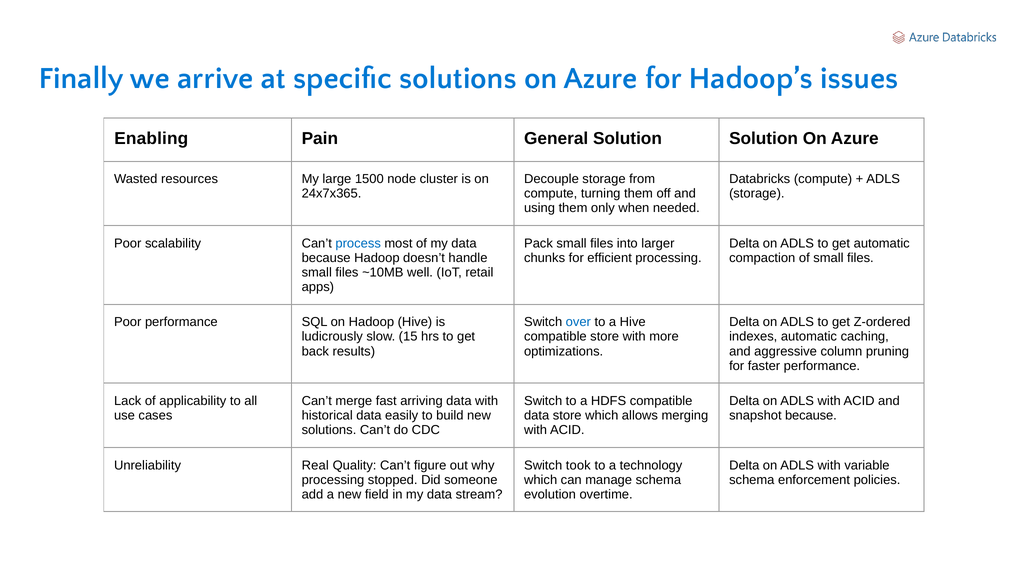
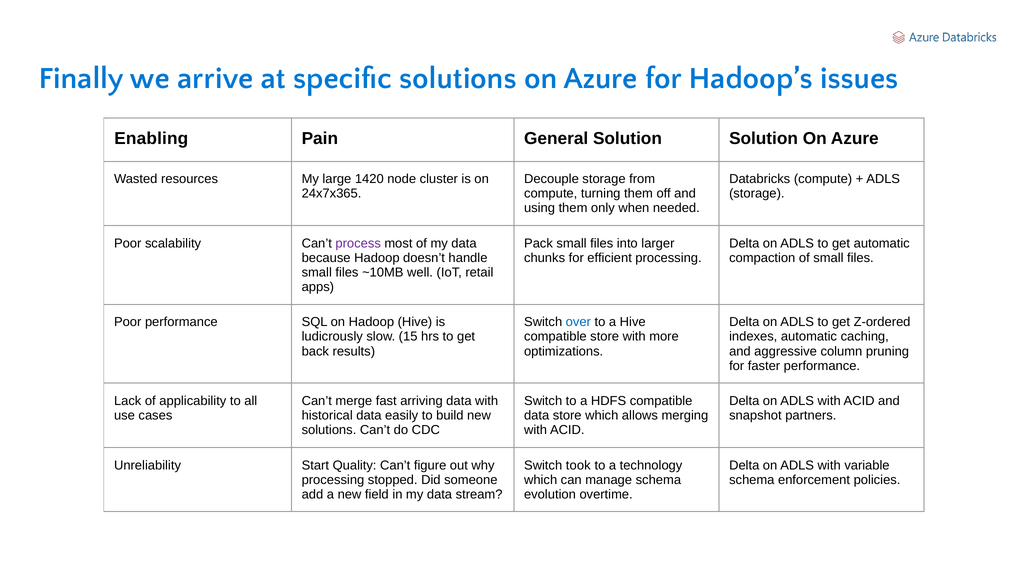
1500: 1500 -> 1420
process colour: blue -> purple
snapshot because: because -> partners
Real: Real -> Start
